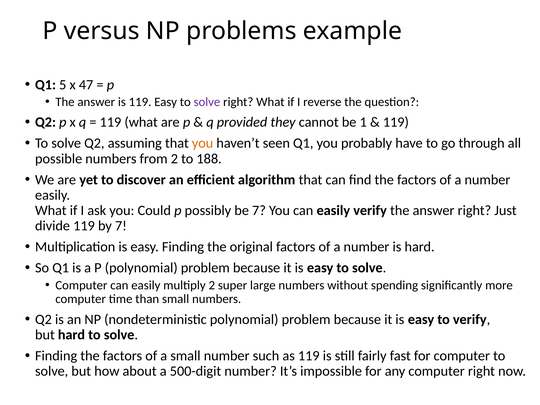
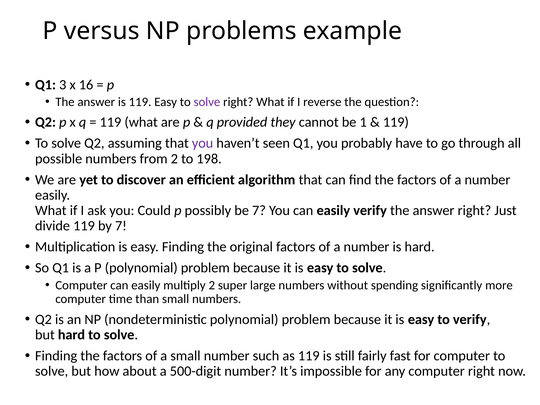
5: 5 -> 3
47: 47 -> 16
you at (203, 143) colour: orange -> purple
188: 188 -> 198
